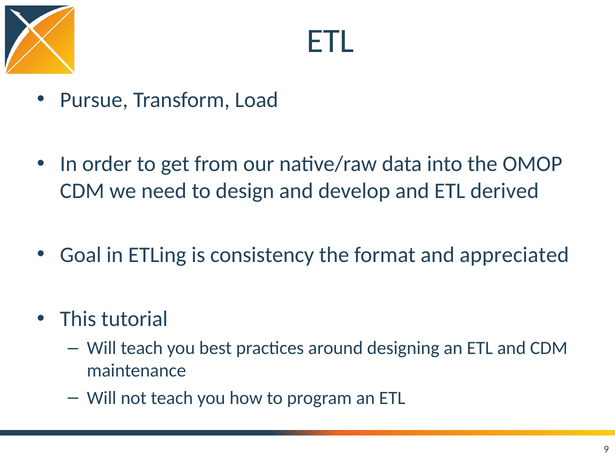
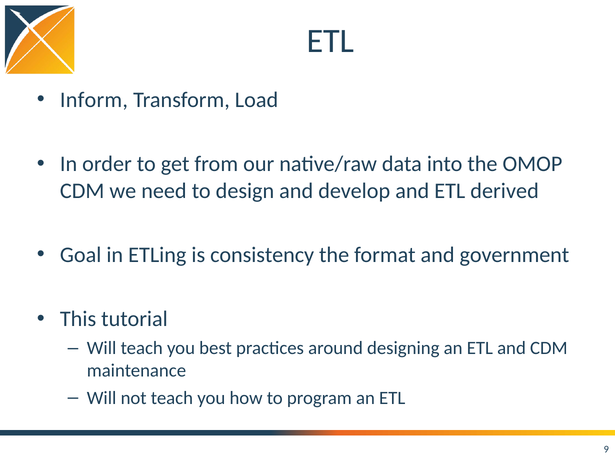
Pursue: Pursue -> Inform
appreciated: appreciated -> government
